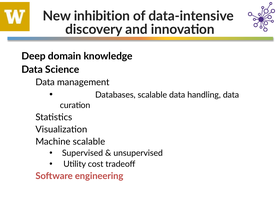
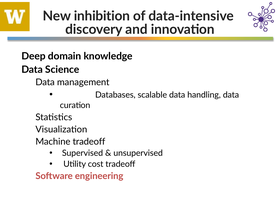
Machine scalable: scalable -> tradeoff
